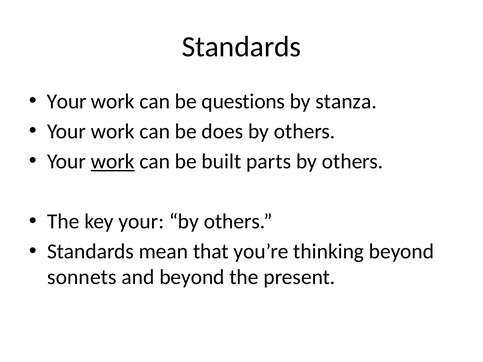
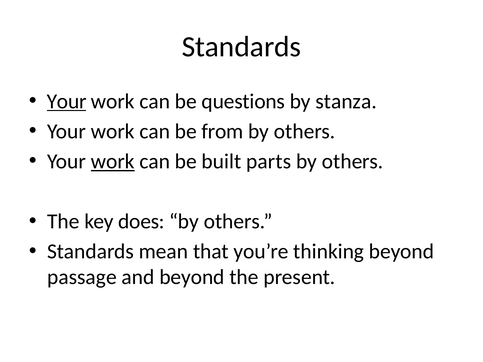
Your at (67, 101) underline: none -> present
does: does -> from
key your: your -> does
sonnets: sonnets -> passage
